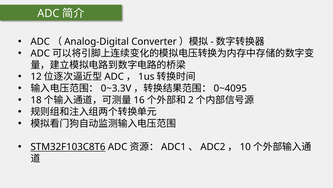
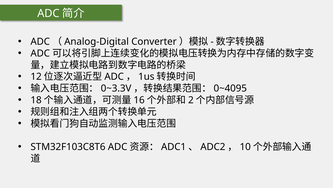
STM32F103C8T6 underline: present -> none
